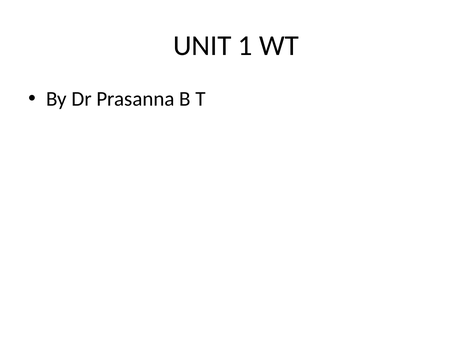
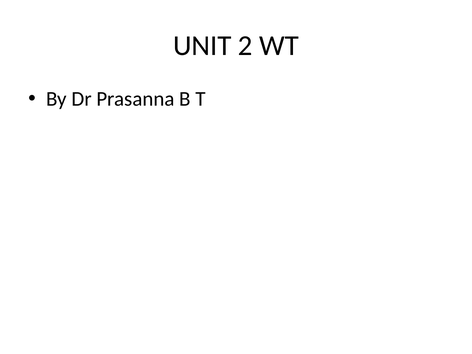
1: 1 -> 2
